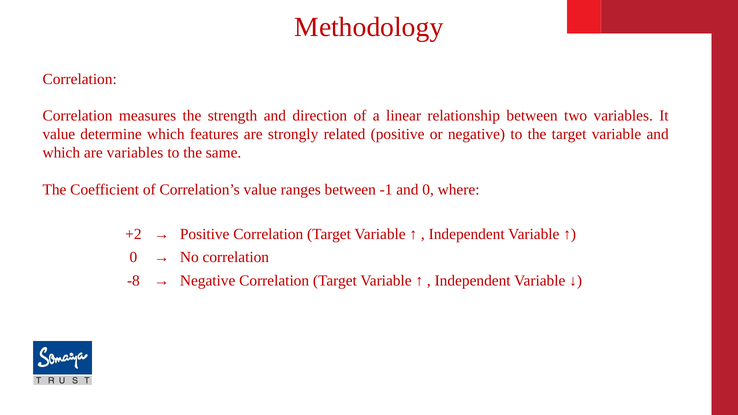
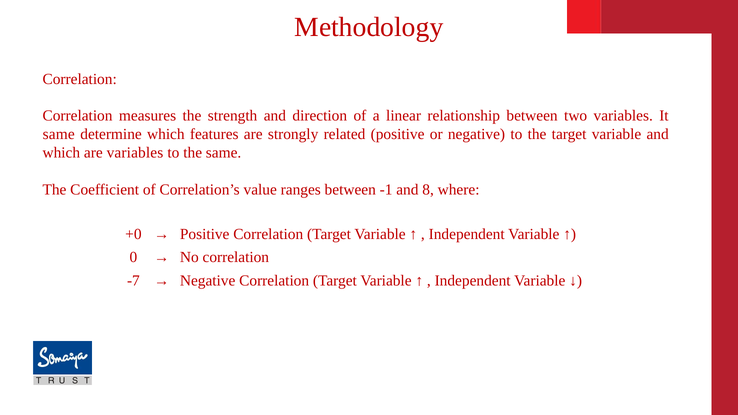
value at (59, 134): value -> same
and 0: 0 -> 8
+2: +2 -> +0
-8: -8 -> -7
